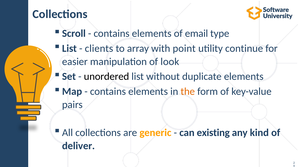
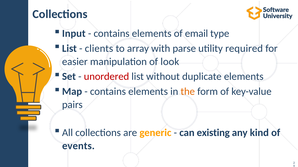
Scroll: Scroll -> Input
point: point -> parse
continue: continue -> required
unordered colour: black -> red
deliver: deliver -> events
